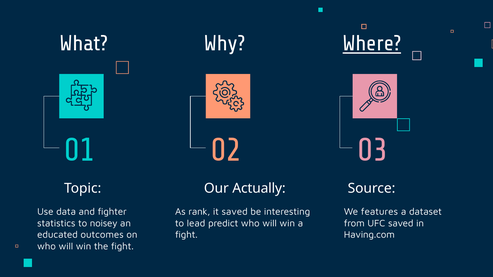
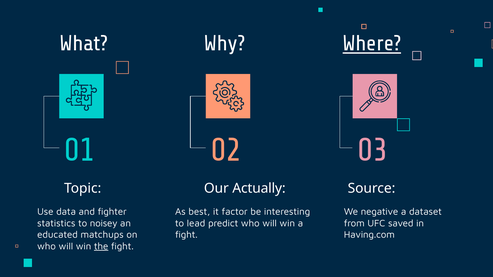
rank: rank -> best
it saved: saved -> factor
features: features -> negative
outcomes: outcomes -> matchups
the underline: none -> present
